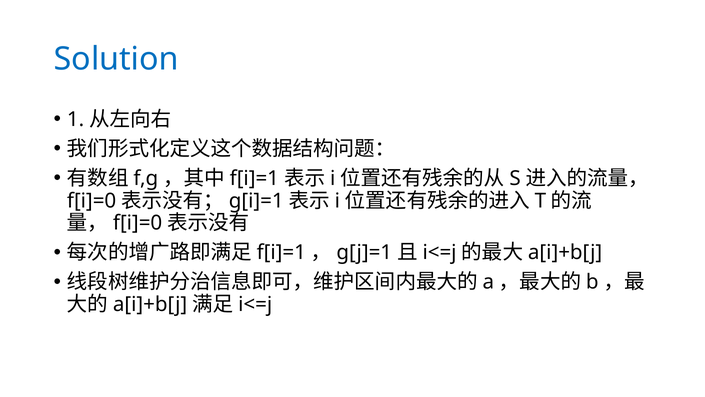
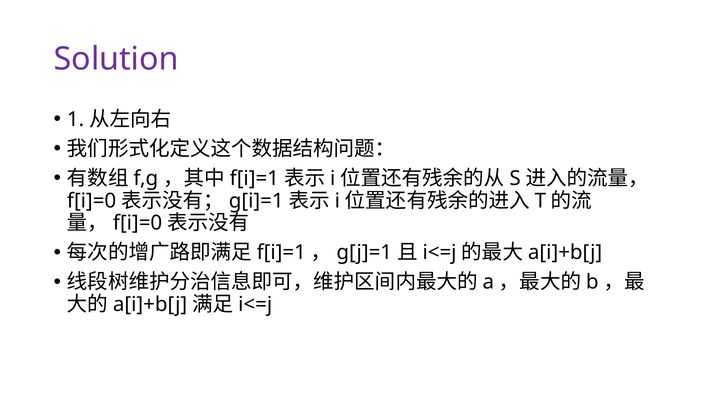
Solution colour: blue -> purple
